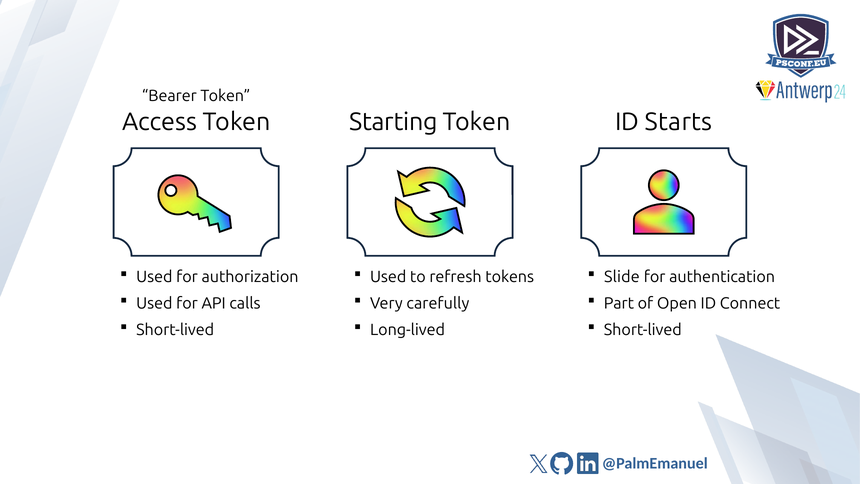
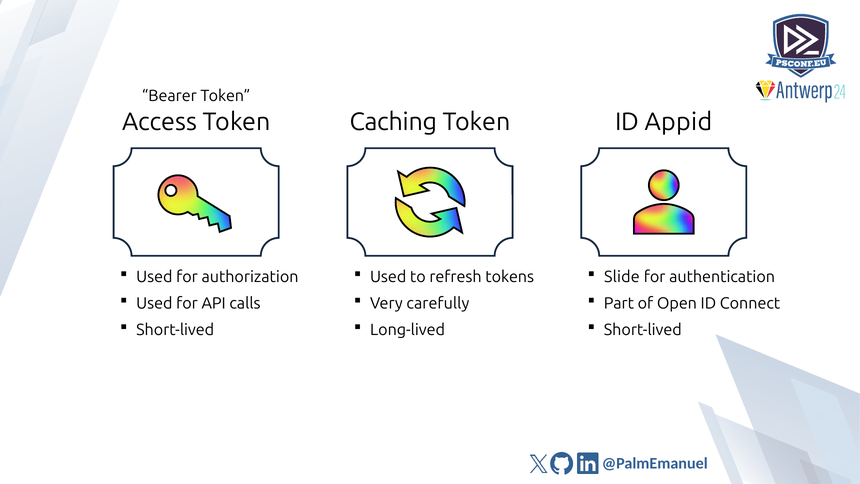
Starting: Starting -> Caching
Starts: Starts -> Appid
